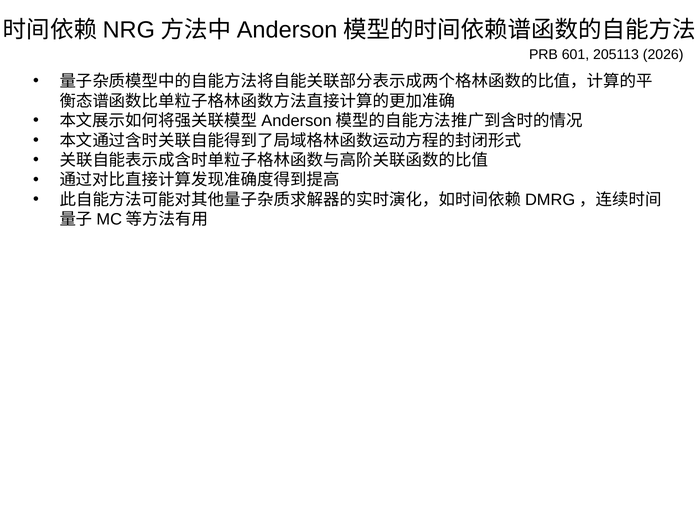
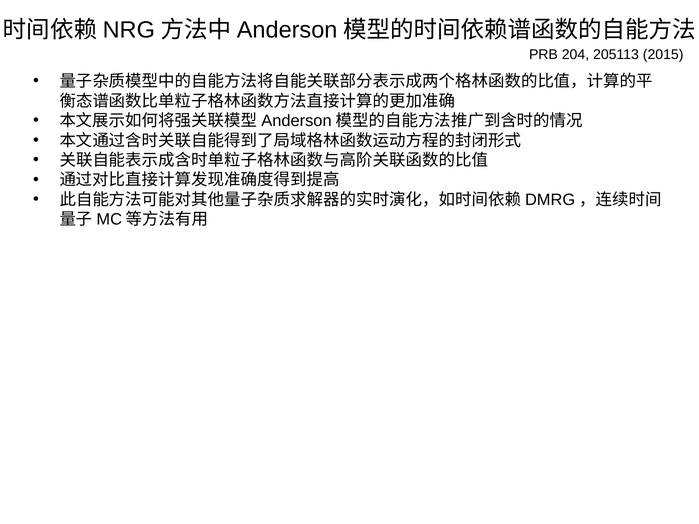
601: 601 -> 204
2026: 2026 -> 2015
